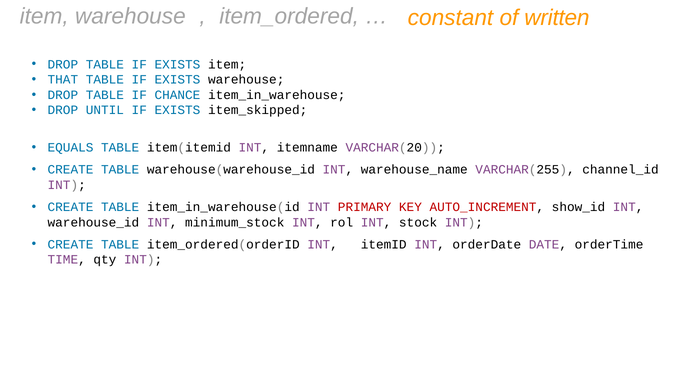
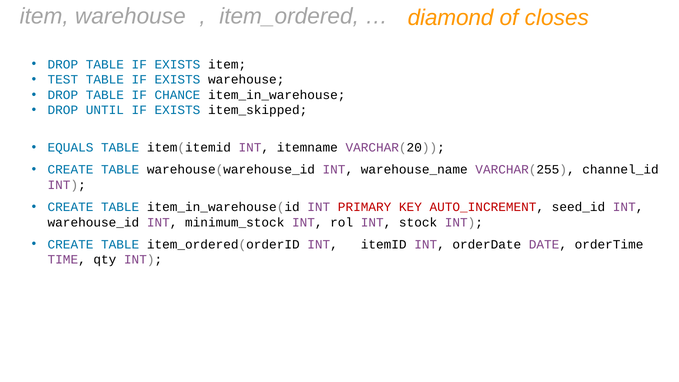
constant: constant -> diamond
written: written -> closes
THAT: THAT -> TEST
show_id: show_id -> seed_id
